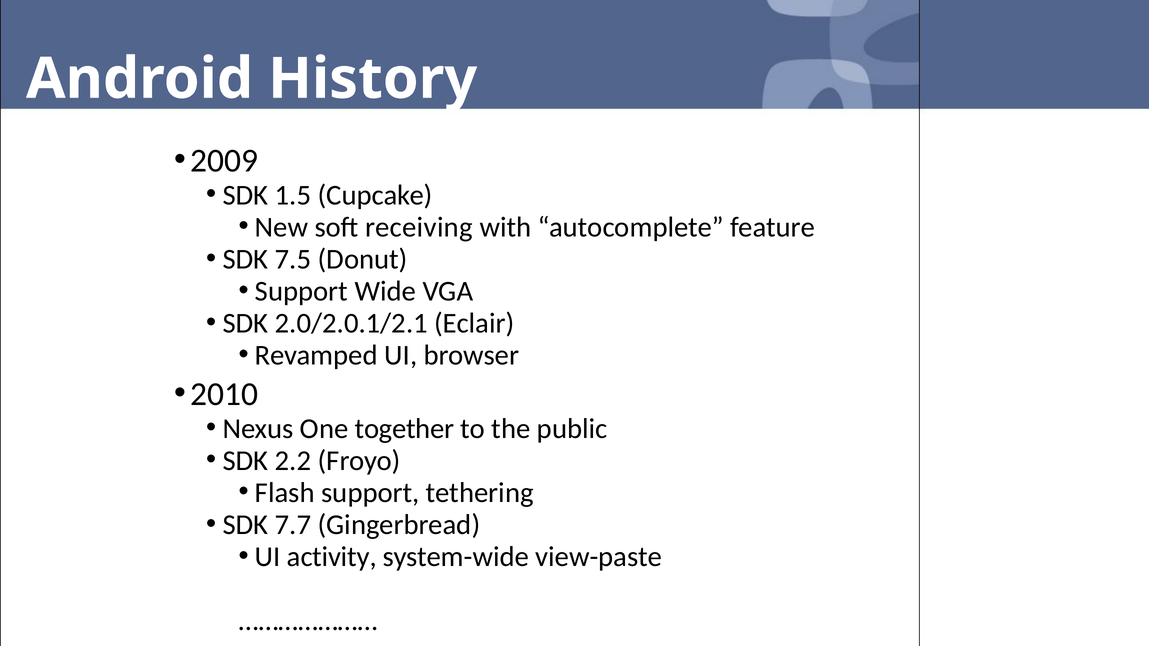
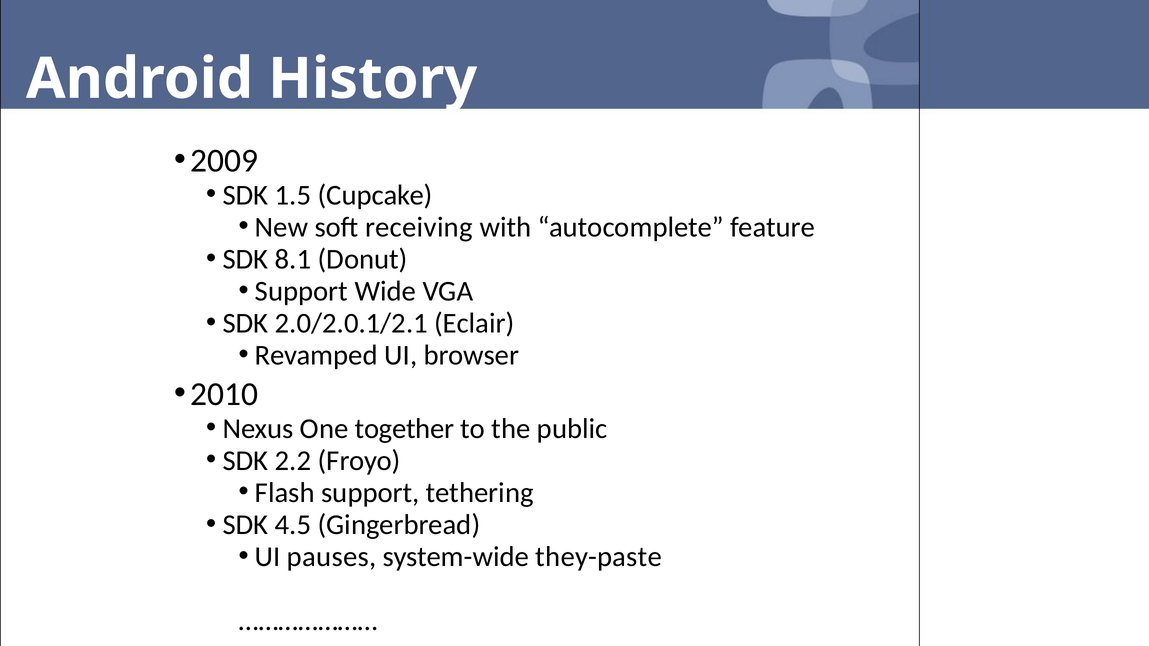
7.5: 7.5 -> 8.1
7.7: 7.7 -> 4.5
activity: activity -> pauses
view-paste: view-paste -> they-paste
